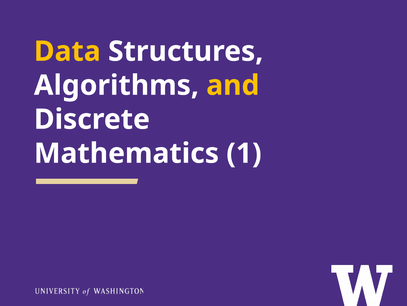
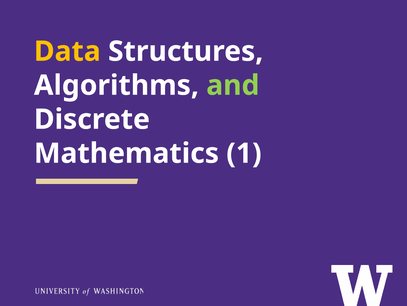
and colour: yellow -> light green
